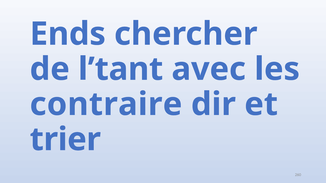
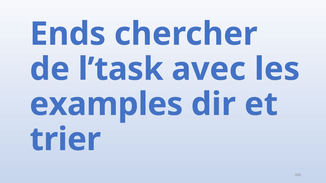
l’tant: l’tant -> l’task
contraire: contraire -> examples
